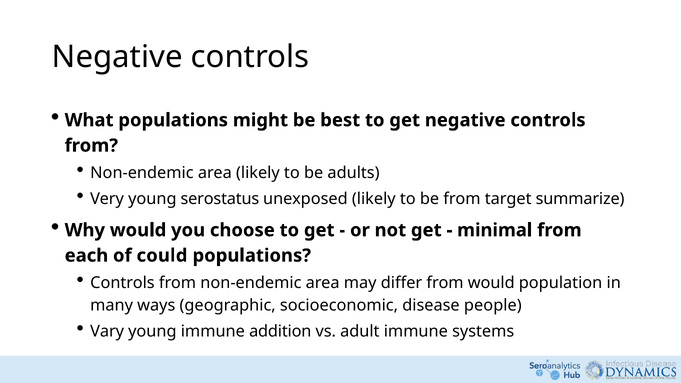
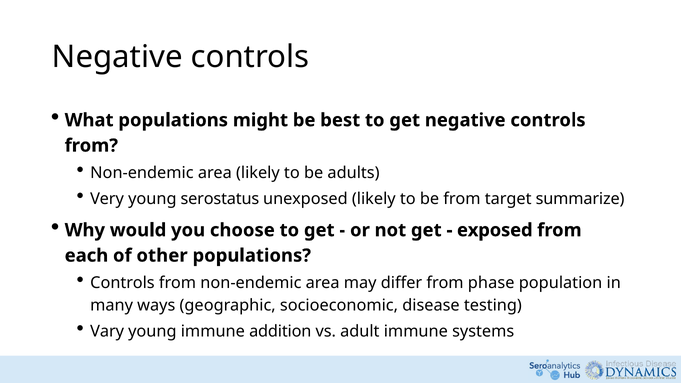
minimal: minimal -> exposed
could: could -> other
from would: would -> phase
people: people -> testing
